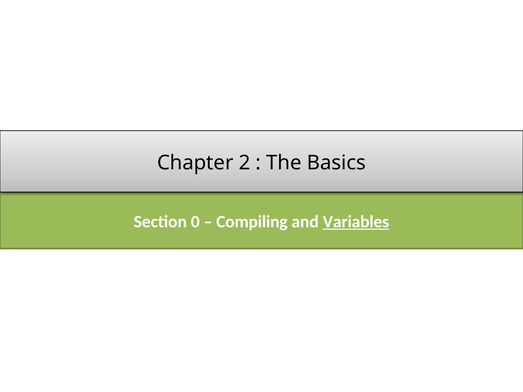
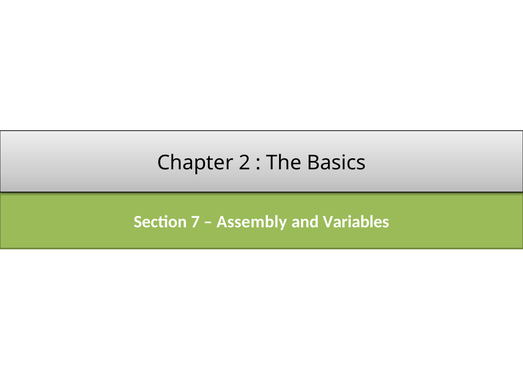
0: 0 -> 7
Compiling: Compiling -> Assembly
Variables underline: present -> none
